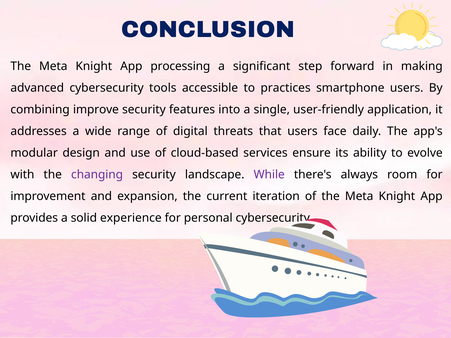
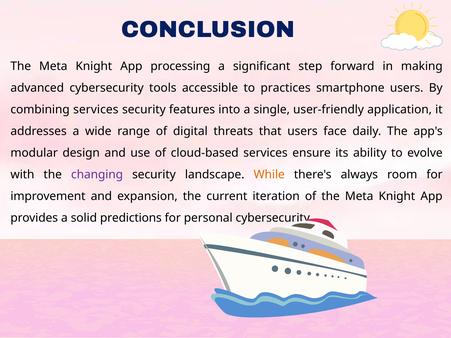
combining improve: improve -> services
While colour: purple -> orange
experience: experience -> predictions
